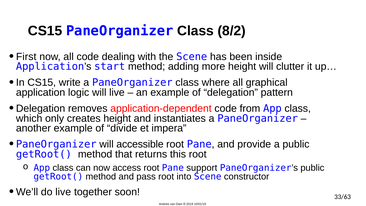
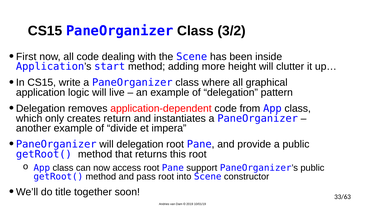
8/2: 8/2 -> 3/2
creates height: height -> return
will accessible: accessible -> delegation
do live: live -> title
